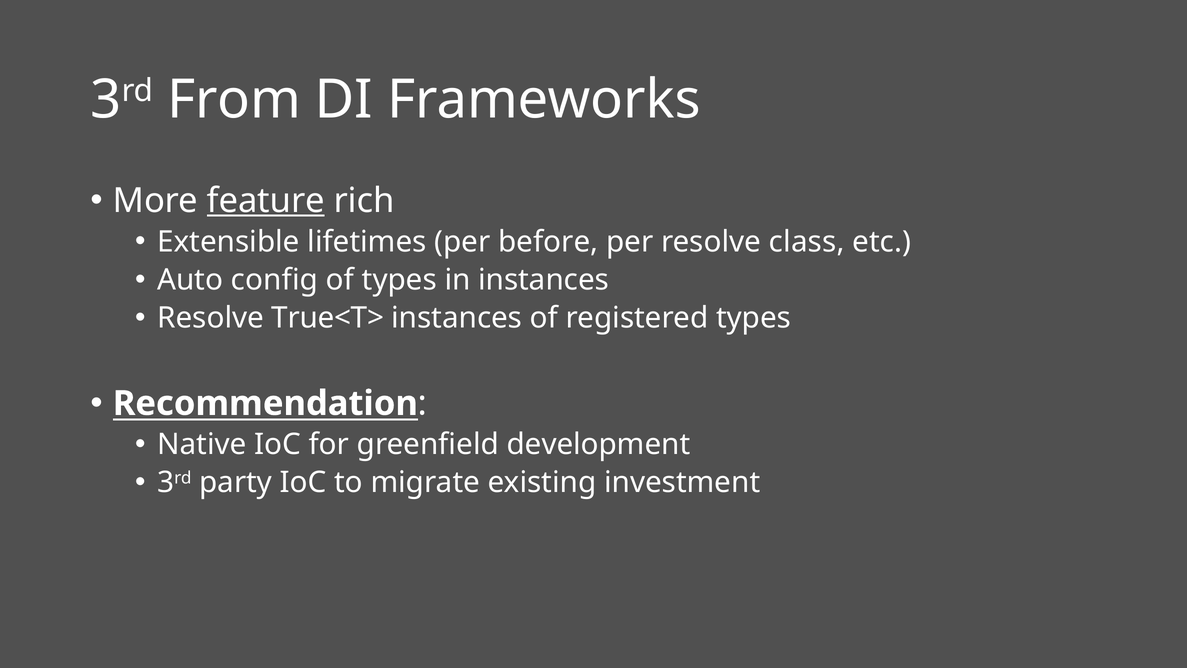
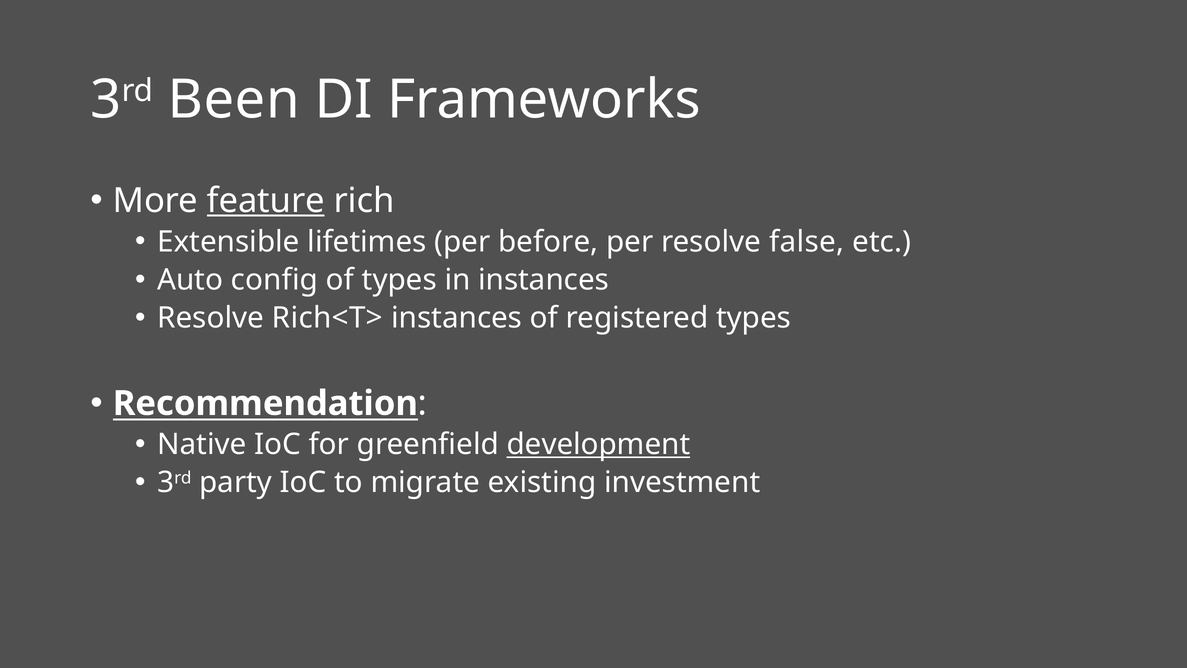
From: From -> Been
class: class -> false
True<T>: True<T> -> Rich<T>
development underline: none -> present
